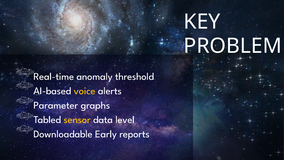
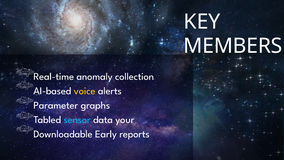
PROBLEM: PROBLEM -> MEMBERS
threshold: threshold -> collection
sensor colour: yellow -> light blue
level: level -> your
